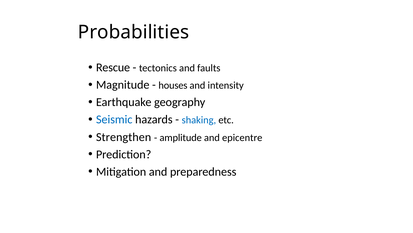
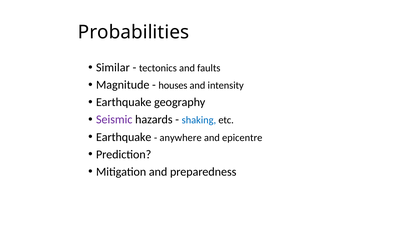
Rescue: Rescue -> Similar
Seismic colour: blue -> purple
Strengthen at (124, 137): Strengthen -> Earthquake
amplitude: amplitude -> anywhere
